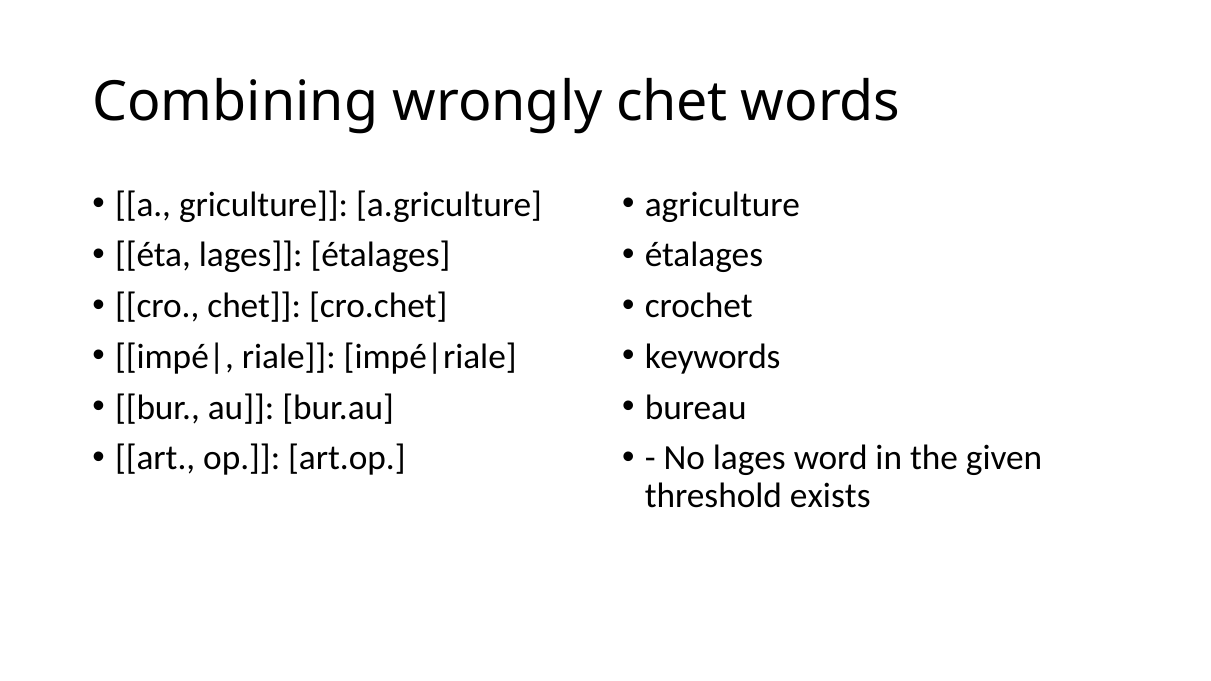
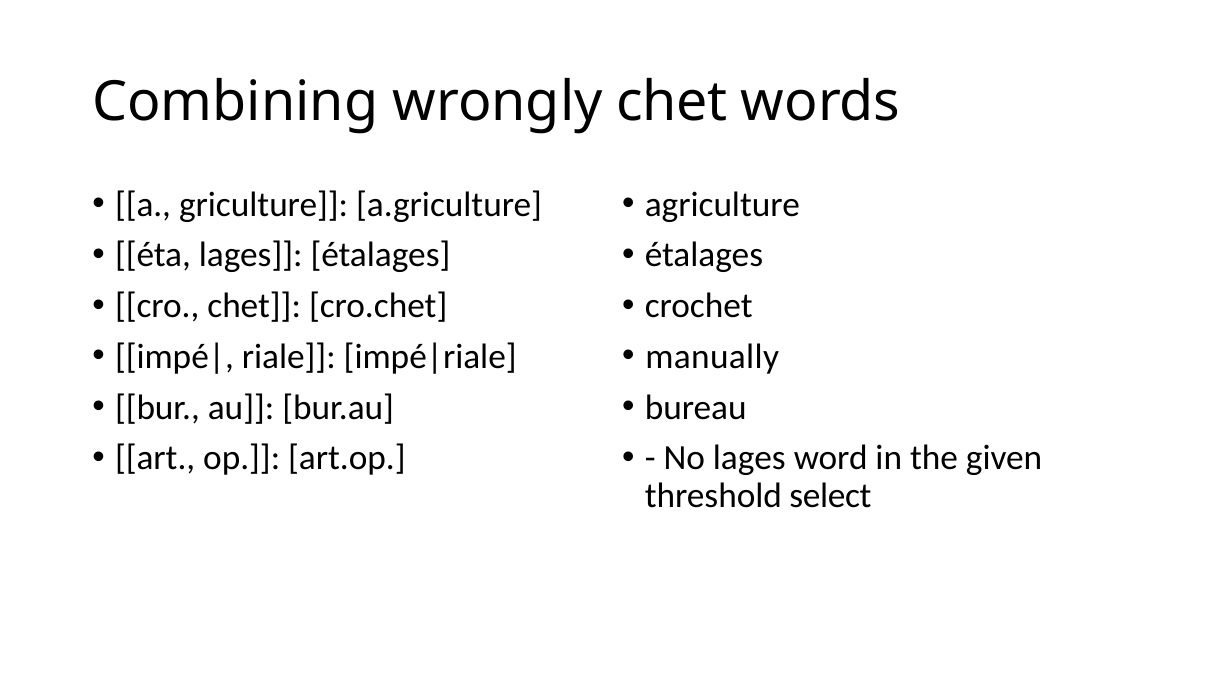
keywords: keywords -> manually
exists: exists -> select
